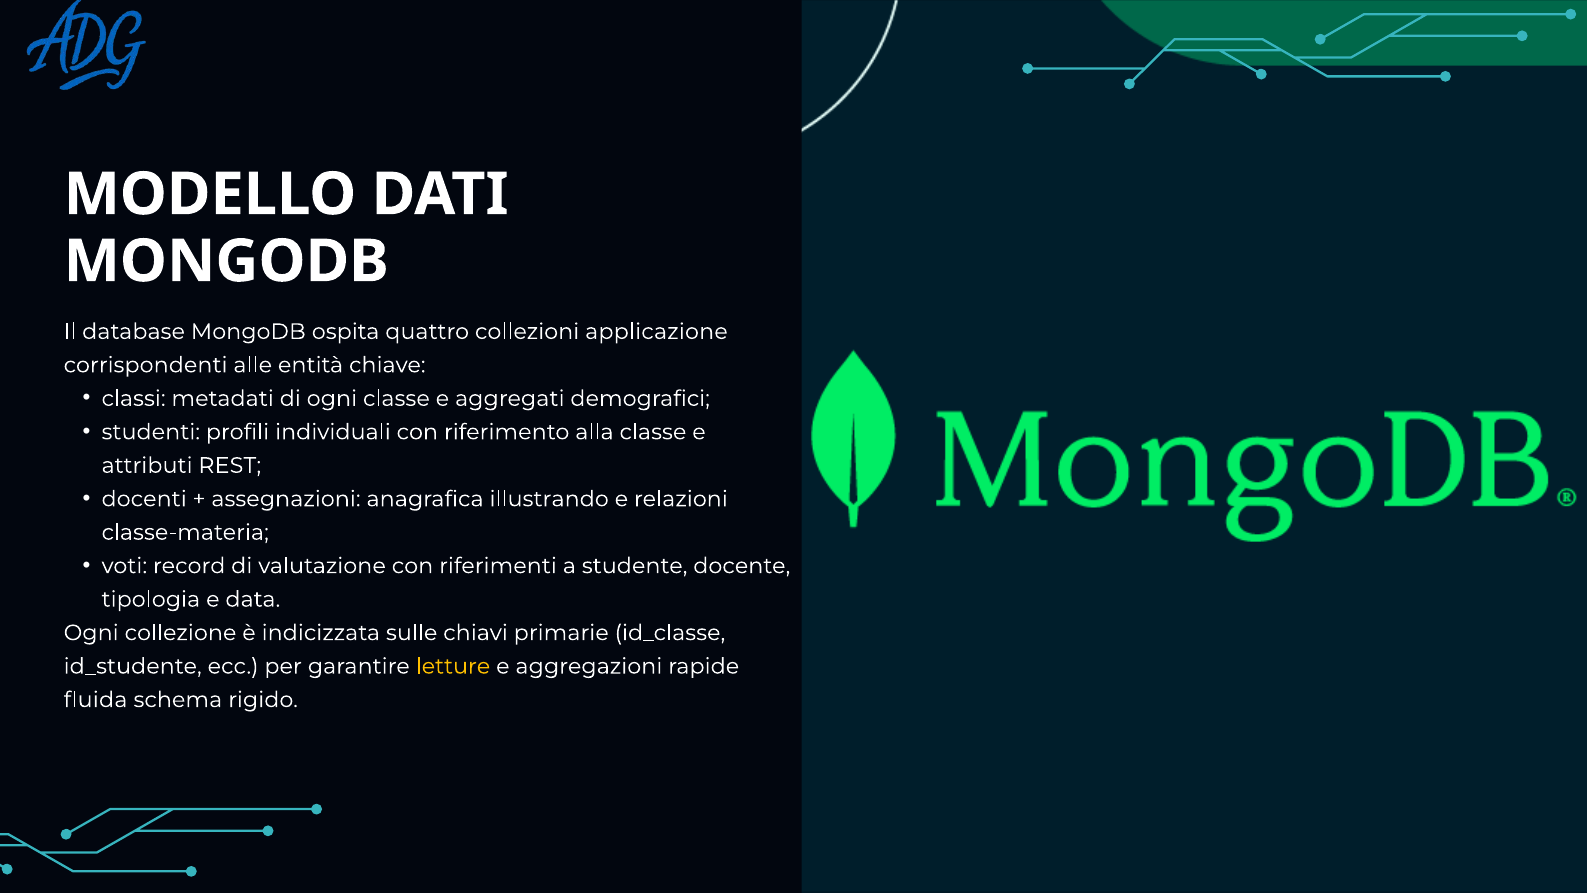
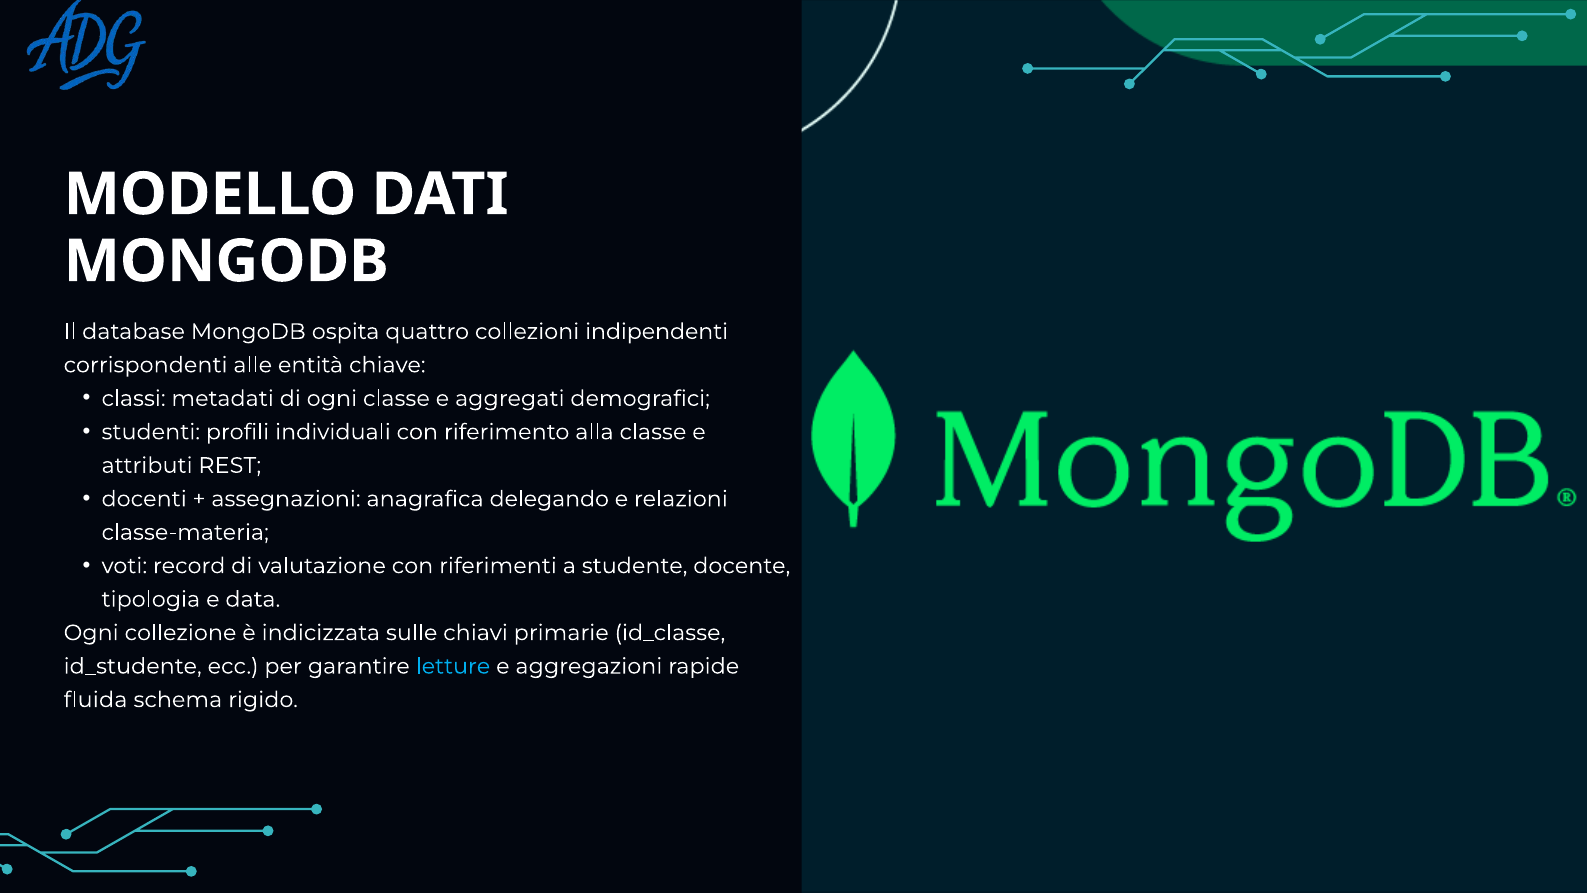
applicazione: applicazione -> indipendenti
illustrando: illustrando -> delegando
letture colour: yellow -> light blue
